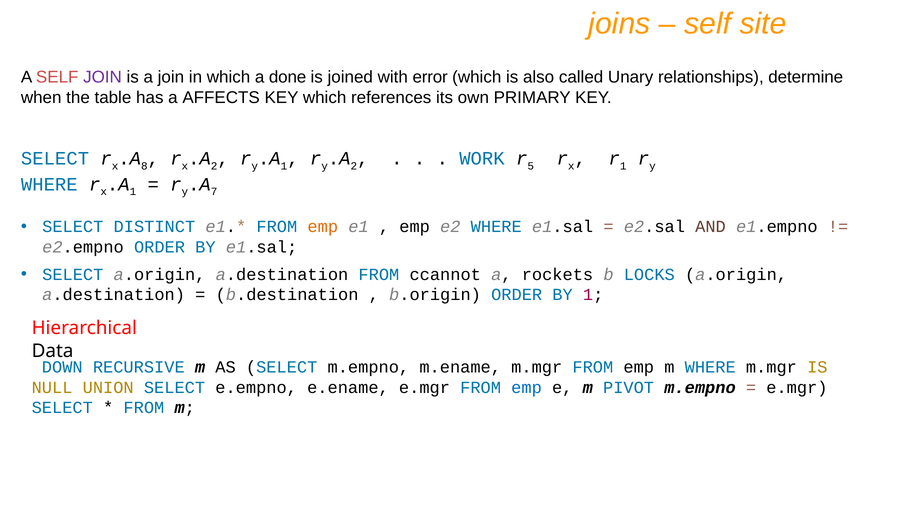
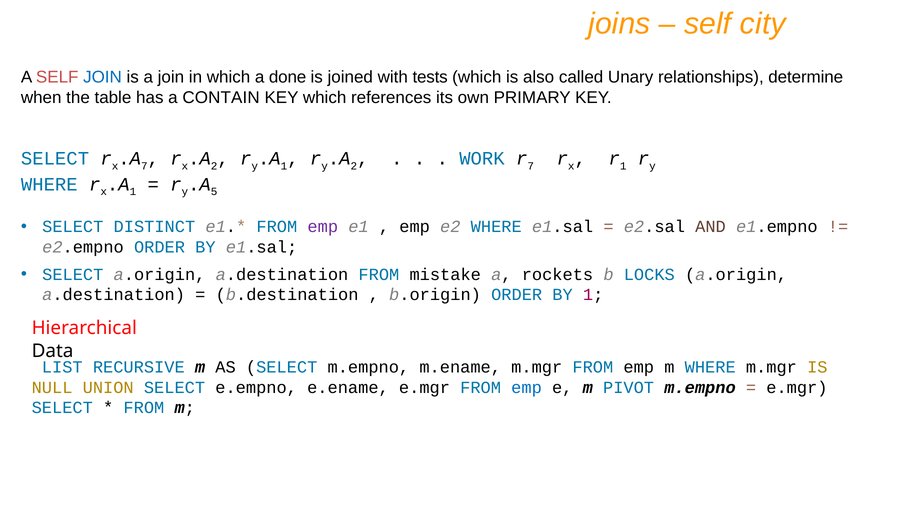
site: site -> city
JOIN at (103, 77) colour: purple -> blue
error: error -> tests
AFFECTS: AFFECTS -> CONTAIN
8 at (144, 166): 8 -> 7
5 at (531, 166): 5 -> 7
7: 7 -> 5
emp at (323, 227) colour: orange -> purple
ccannot: ccannot -> mistake
DOWN: DOWN -> LIST
